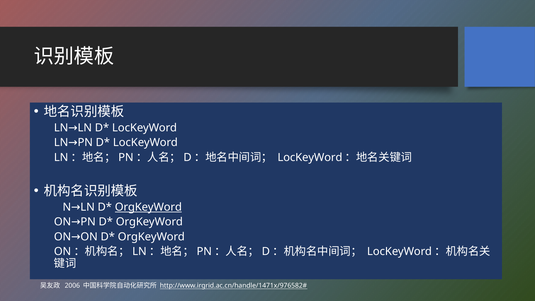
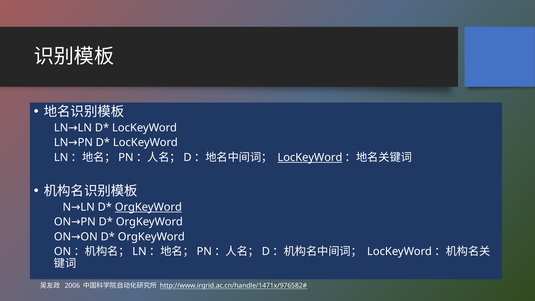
LocKeyWord at (310, 157) underline: none -> present
